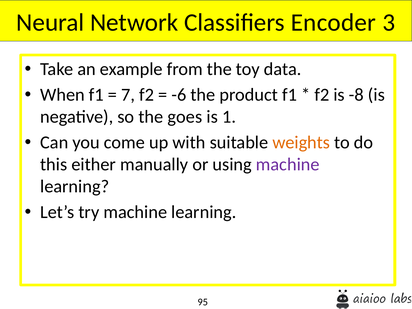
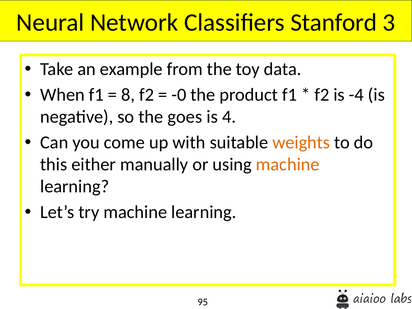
Encoder: Encoder -> Stanford
7: 7 -> 8
-6: -6 -> -0
-8: -8 -> -4
1: 1 -> 4
machine at (288, 165) colour: purple -> orange
